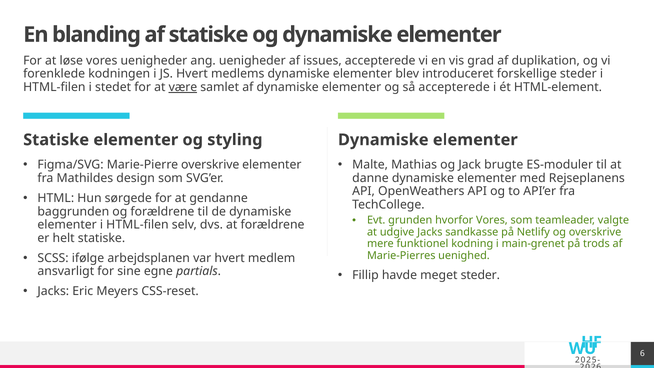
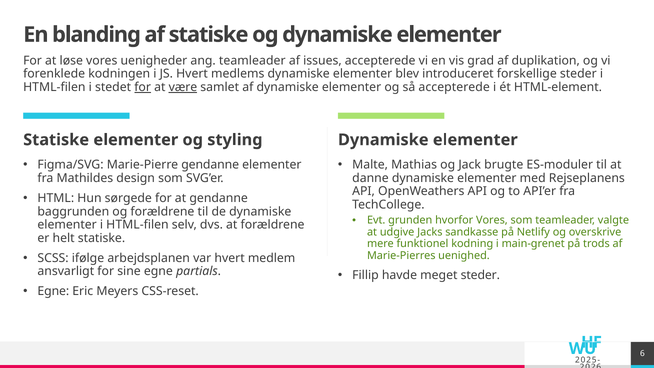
ang uenigheder: uenigheder -> teamleader
for at (143, 87) underline: none -> present
Marie-Pierre overskrive: overskrive -> gendanne
Jacks at (53, 291): Jacks -> Egne
